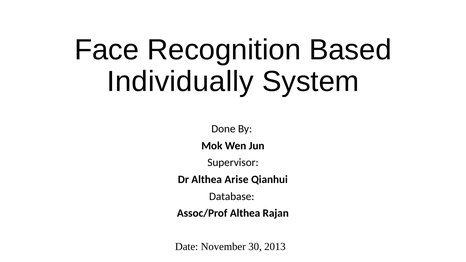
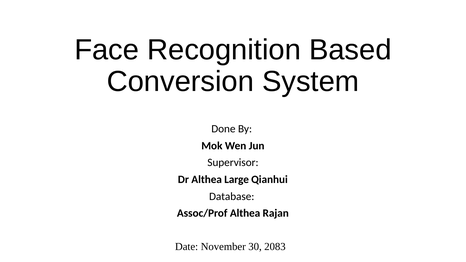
Individually: Individually -> Conversion
Arise: Arise -> Large
2013: 2013 -> 2083
